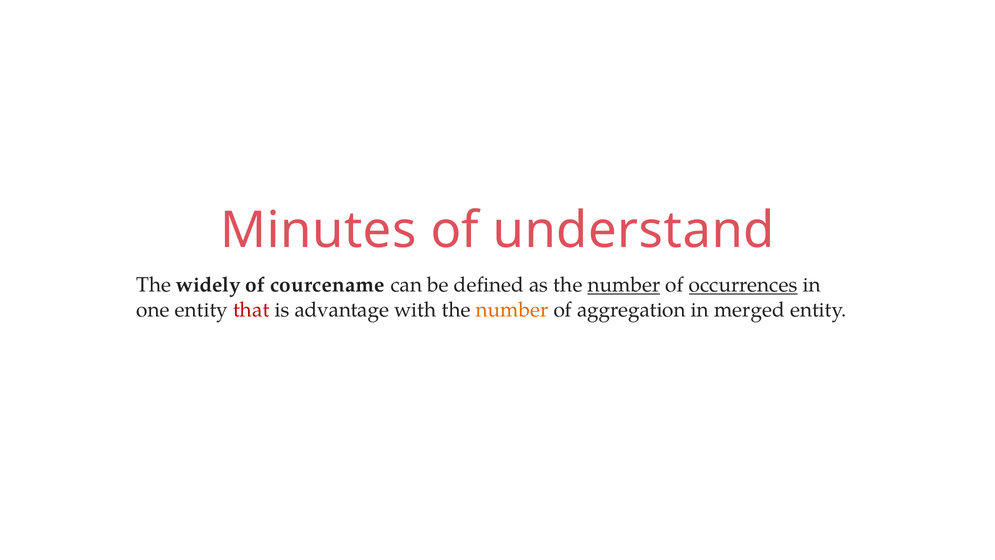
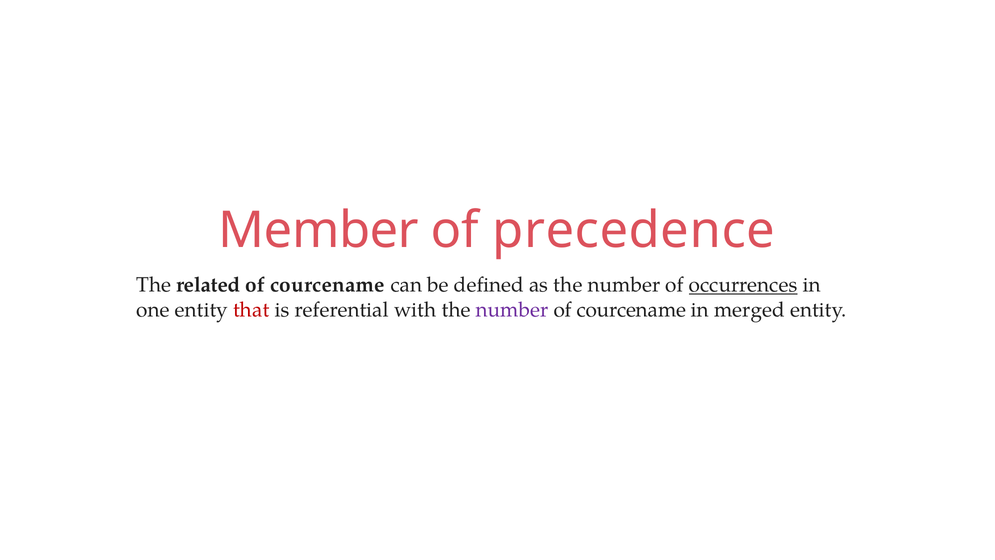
Minutes: Minutes -> Member
understand: understand -> precedence
widely: widely -> related
number at (624, 285) underline: present -> none
advantage: advantage -> referential
number at (512, 310) colour: orange -> purple
aggregation at (631, 310): aggregation -> courcename
